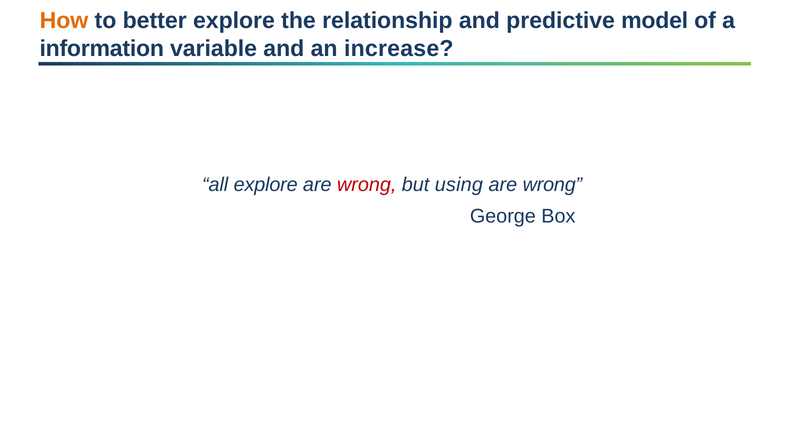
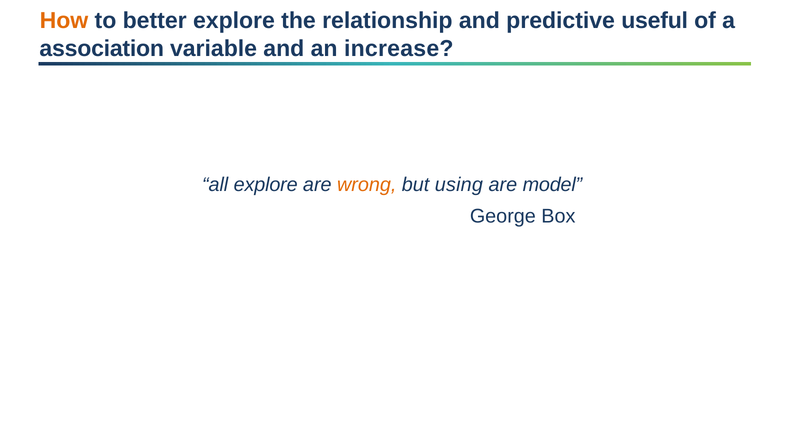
model: model -> useful
information: information -> association
wrong at (367, 185) colour: red -> orange
wrong at (552, 185): wrong -> model
